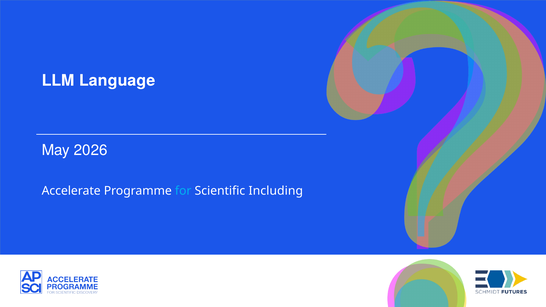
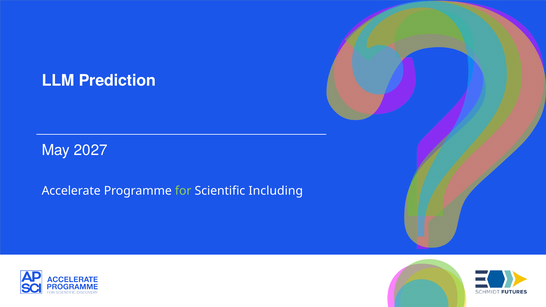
Language: Language -> Prediction
2026: 2026 -> 2027
for colour: light blue -> light green
